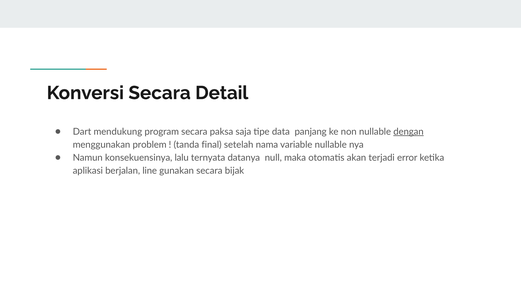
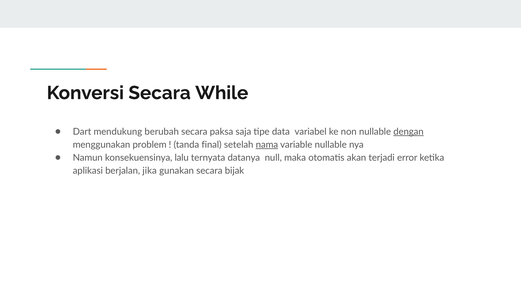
Detail: Detail -> While
program: program -> berubah
panjang: panjang -> variabel
nama underline: none -> present
line: line -> jika
